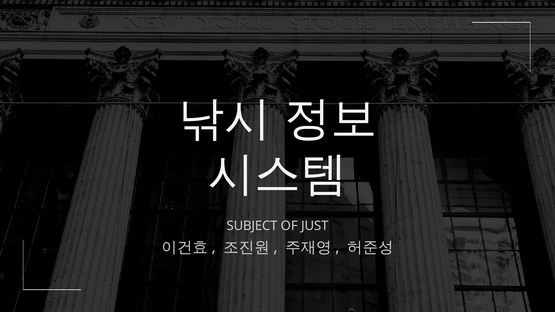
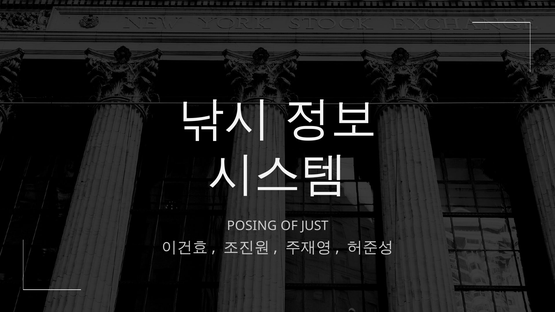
SUBJECT: SUBJECT -> POSING
